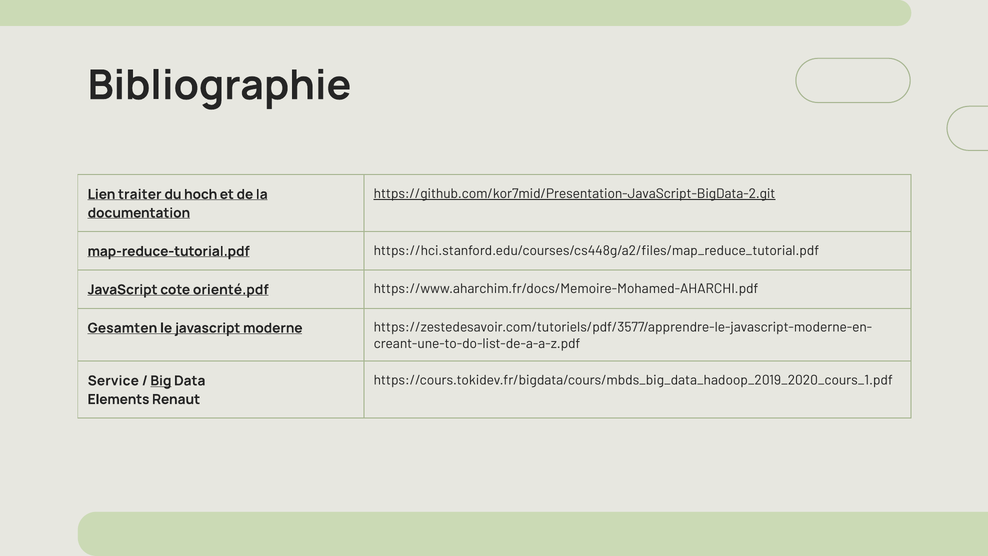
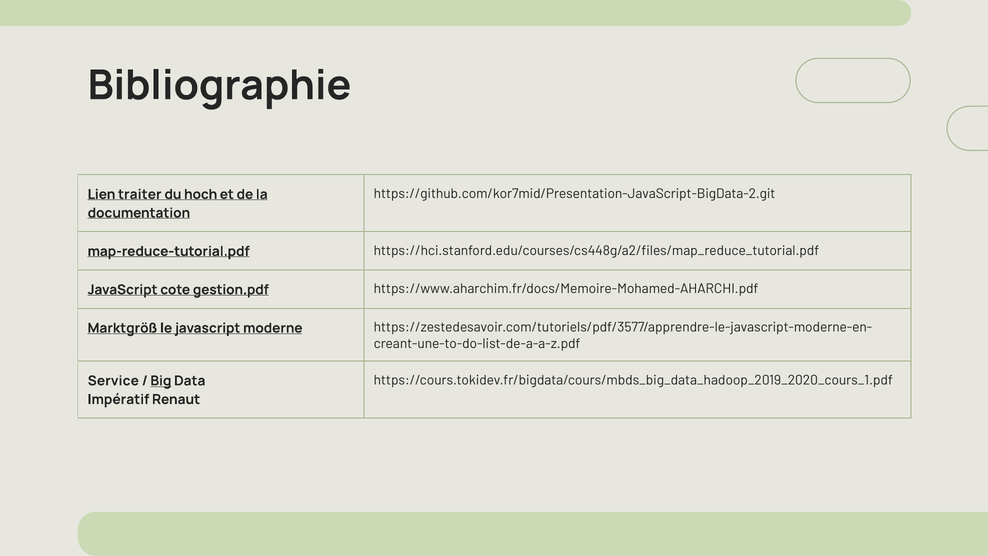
https://github.com/kor7mid/Presentation-JavaScript-BigData-2.git underline: present -> none
orienté.pdf: orienté.pdf -> gestion.pdf
Gesamten: Gesamten -> Marktgröß
Elements: Elements -> Impératif
